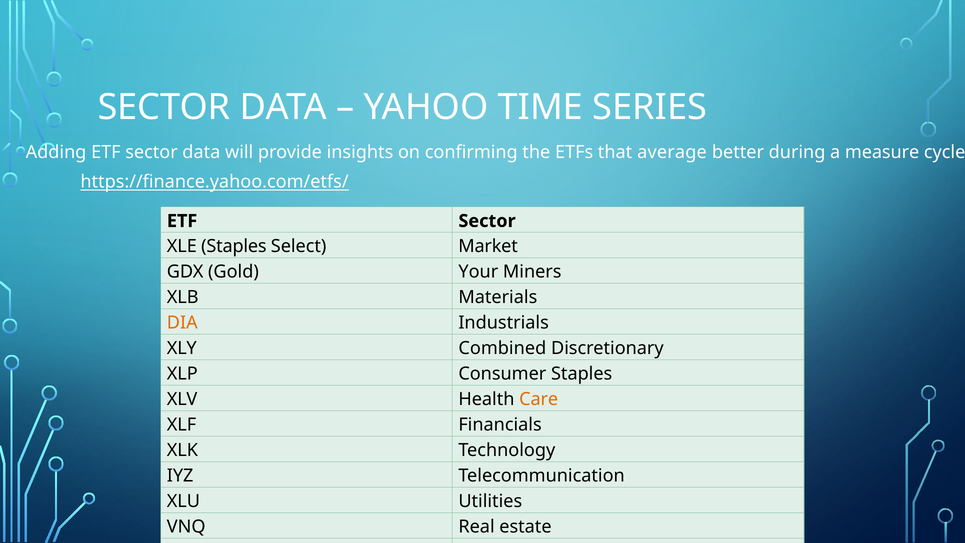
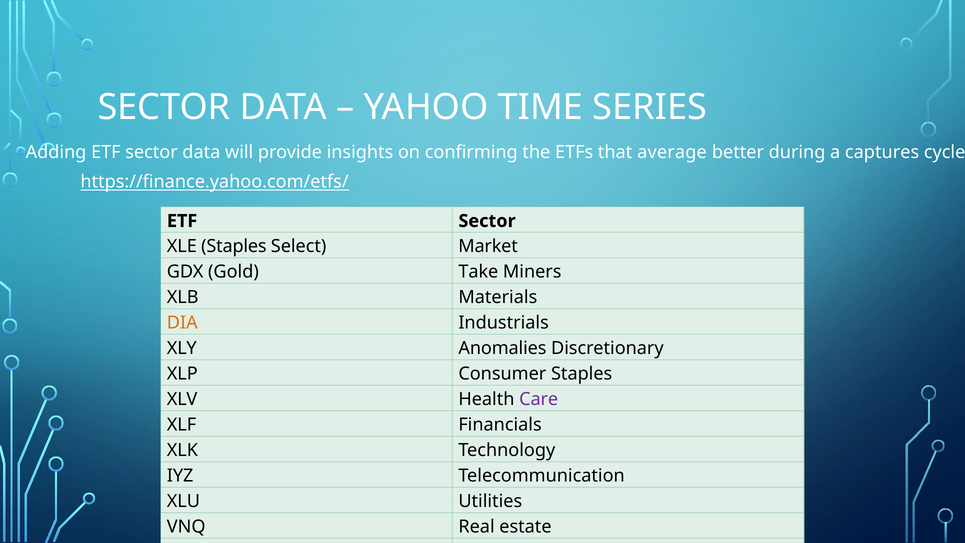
measure: measure -> captures
Your: Your -> Take
Combined: Combined -> Anomalies
Care colour: orange -> purple
